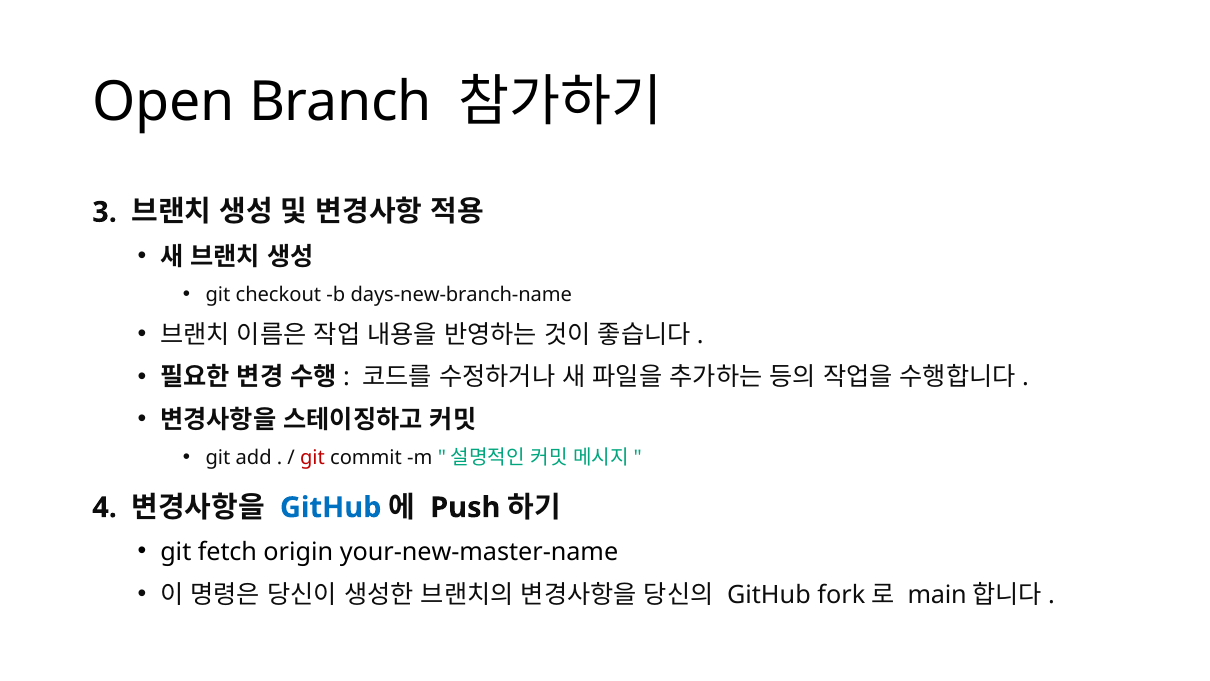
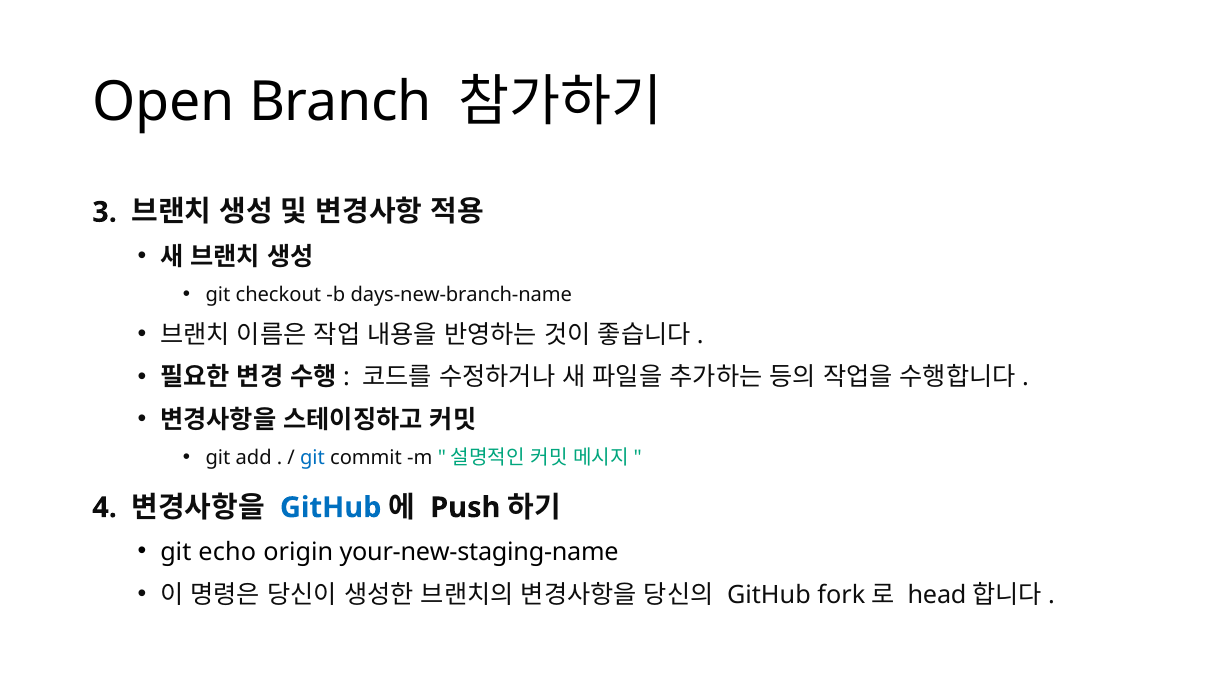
git at (312, 458) colour: red -> blue
fetch: fetch -> echo
your-new-master-name: your-new-master-name -> your-new-staging-name
main: main -> head
